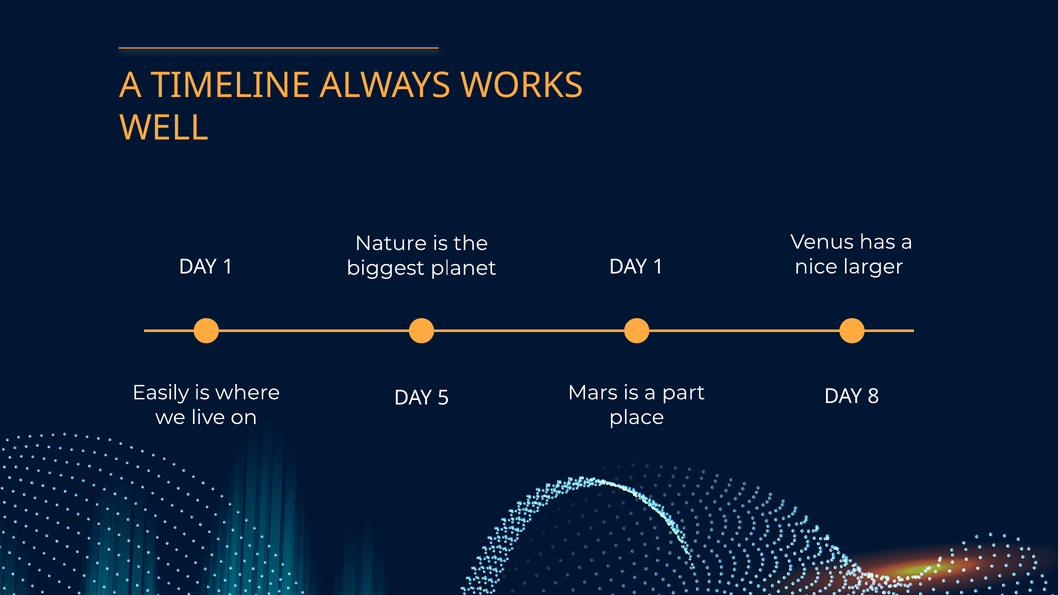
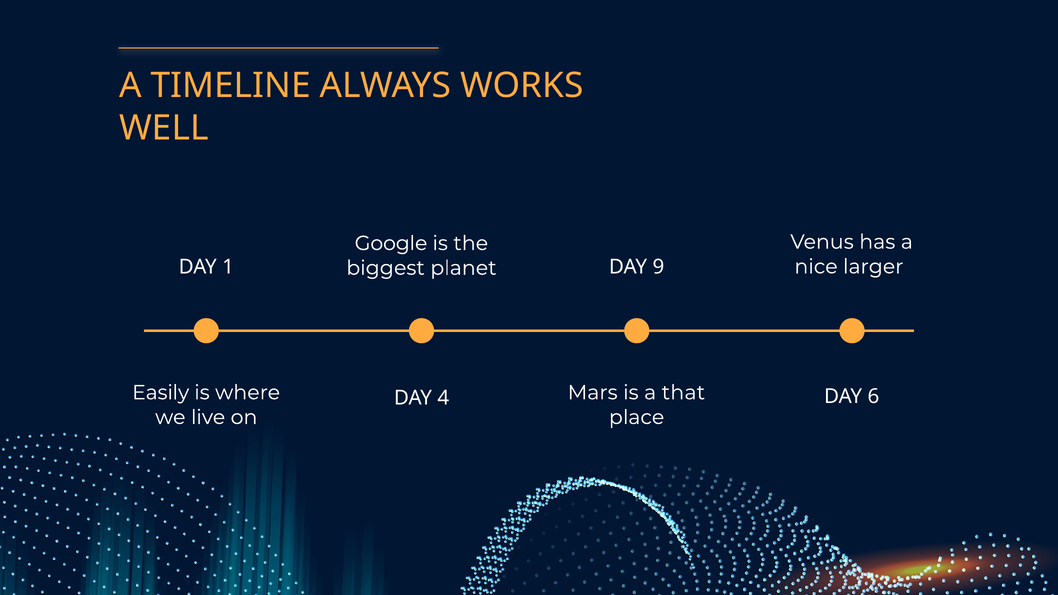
Nature: Nature -> Google
1 at (658, 267): 1 -> 9
part: part -> that
8: 8 -> 6
5: 5 -> 4
